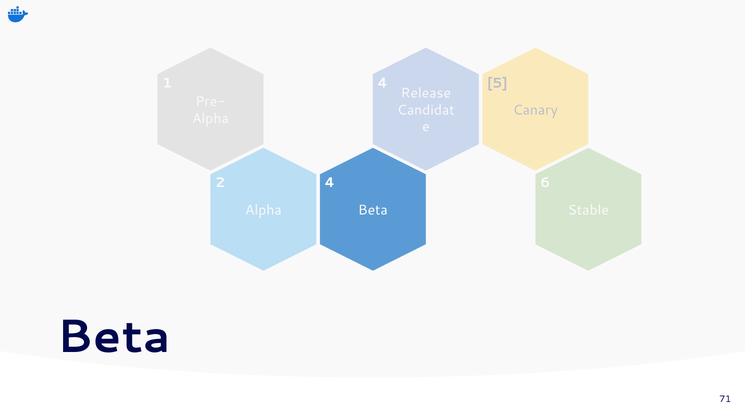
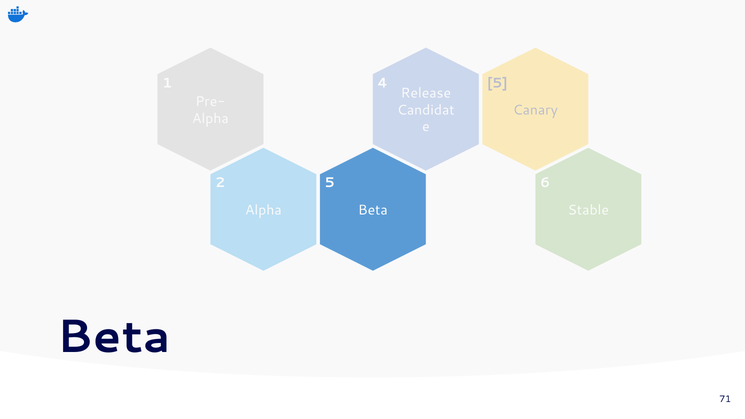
4 at (330, 183): 4 -> 5
